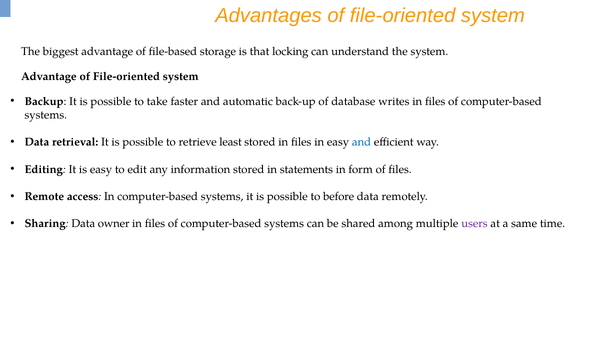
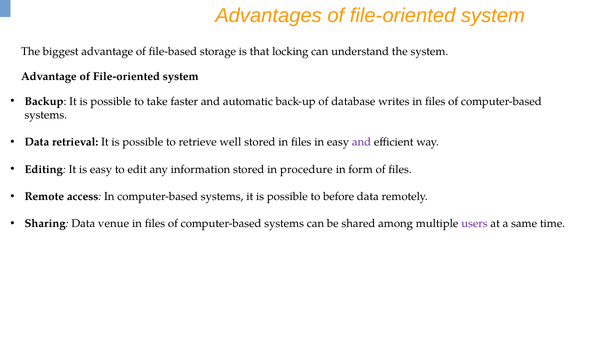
least: least -> well
and at (362, 142) colour: blue -> purple
statements: statements -> procedure
owner: owner -> venue
